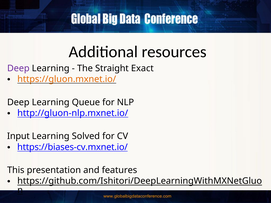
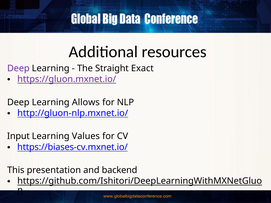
https://gluon.mxnet.io/ colour: orange -> purple
Queue: Queue -> Allows
Solved: Solved -> Values
features: features -> backend
